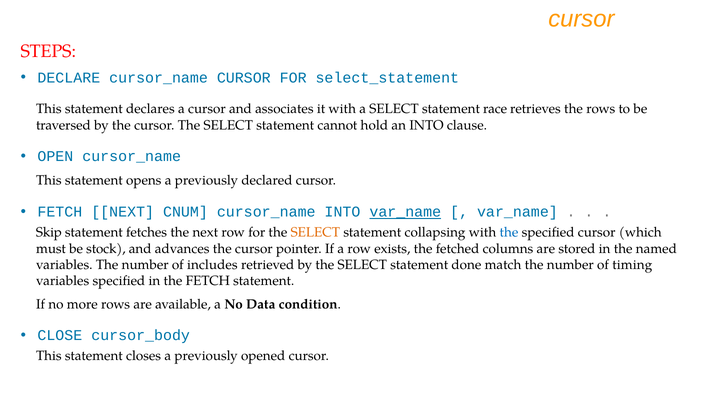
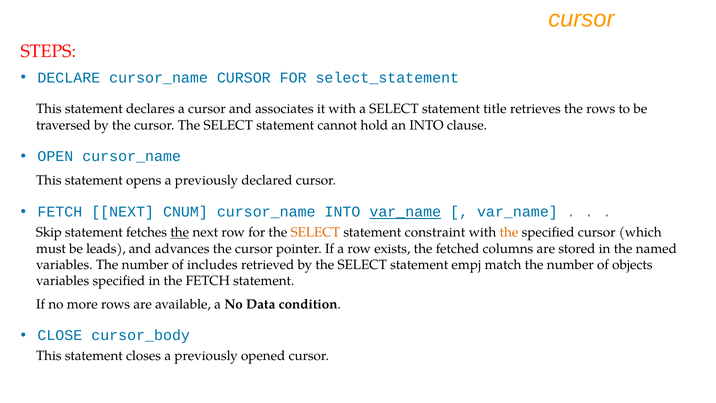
race: race -> title
the at (180, 232) underline: none -> present
collapsing: collapsing -> constraint
the at (509, 232) colour: blue -> orange
stock: stock -> leads
done: done -> empj
timing: timing -> objects
